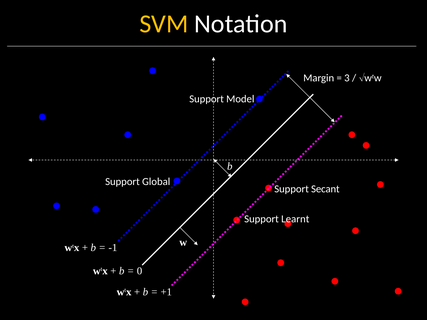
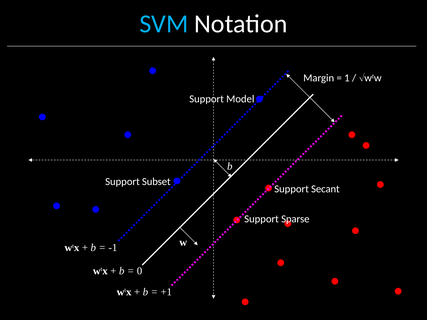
SVM colour: yellow -> light blue
3: 3 -> 1
Global: Global -> Subset
Learnt: Learnt -> Sparse
